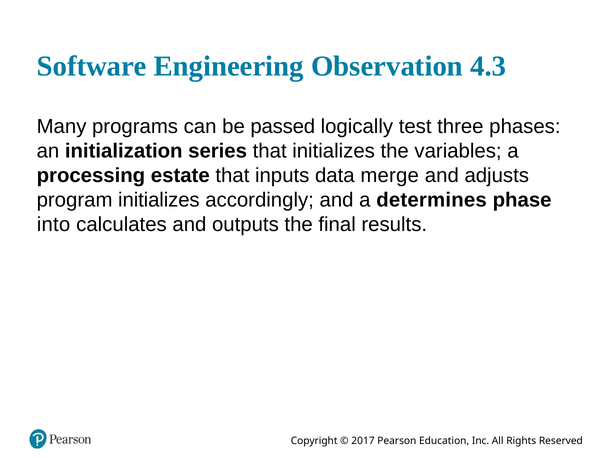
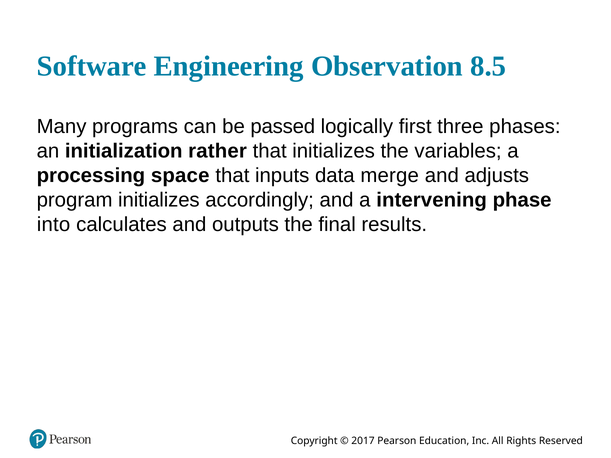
4.3: 4.3 -> 8.5
test: test -> first
series: series -> rather
estate: estate -> space
determines: determines -> intervening
